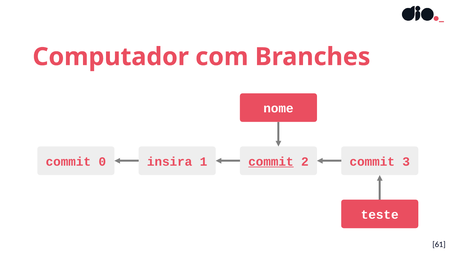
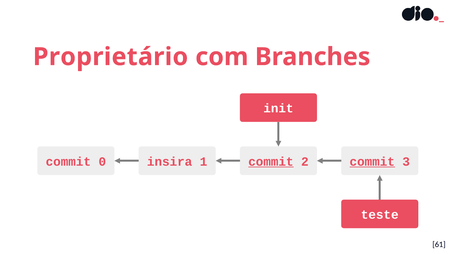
Computador: Computador -> Proprietário
nome: nome -> init
commit at (372, 162) underline: none -> present
